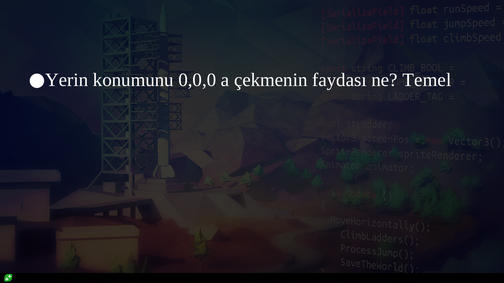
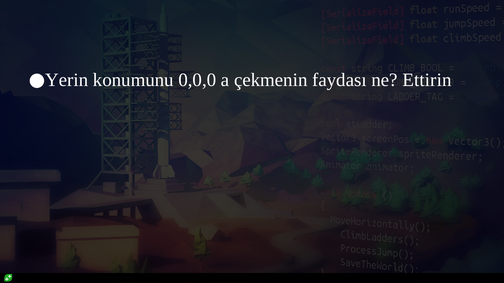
Temel: Temel -> Ettirin
